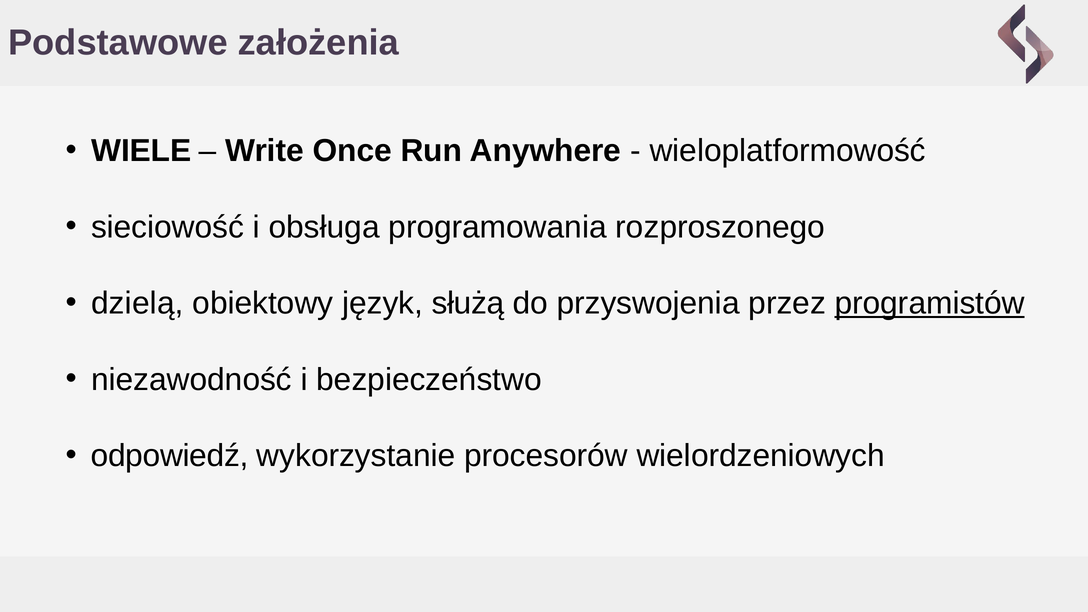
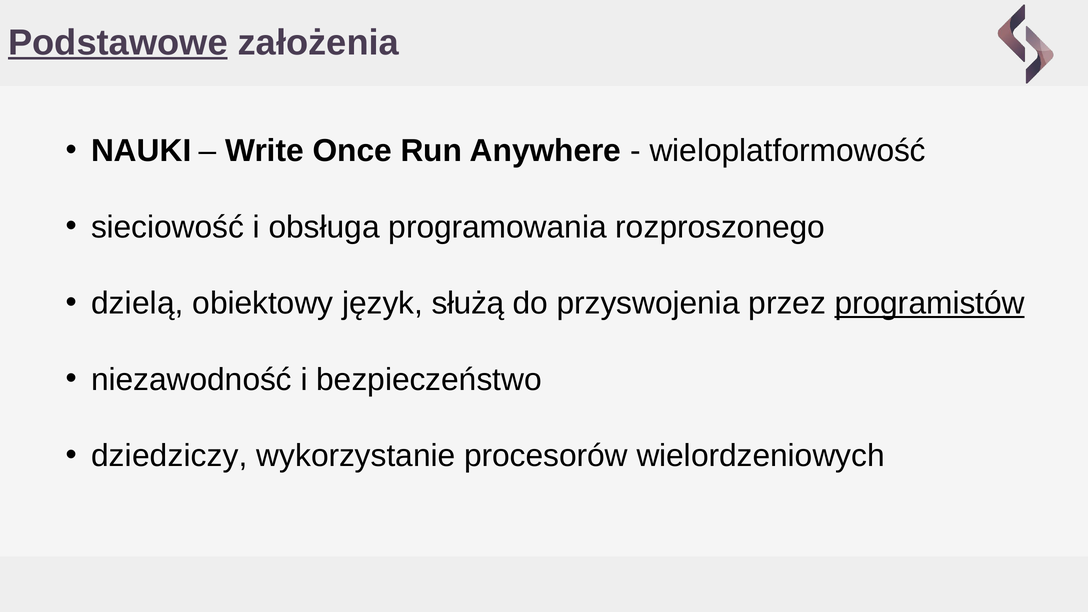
Podstawowe underline: none -> present
WIELE: WIELE -> NAUKI
odpowiedź: odpowiedź -> dziedziczy
